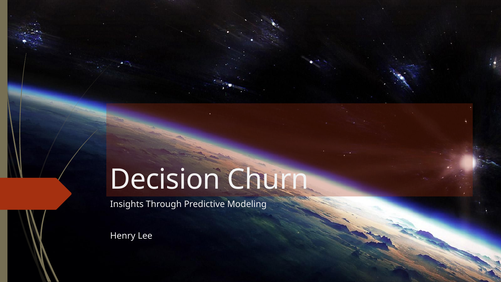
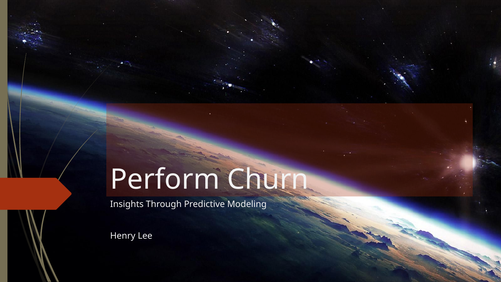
Decision: Decision -> Perform
